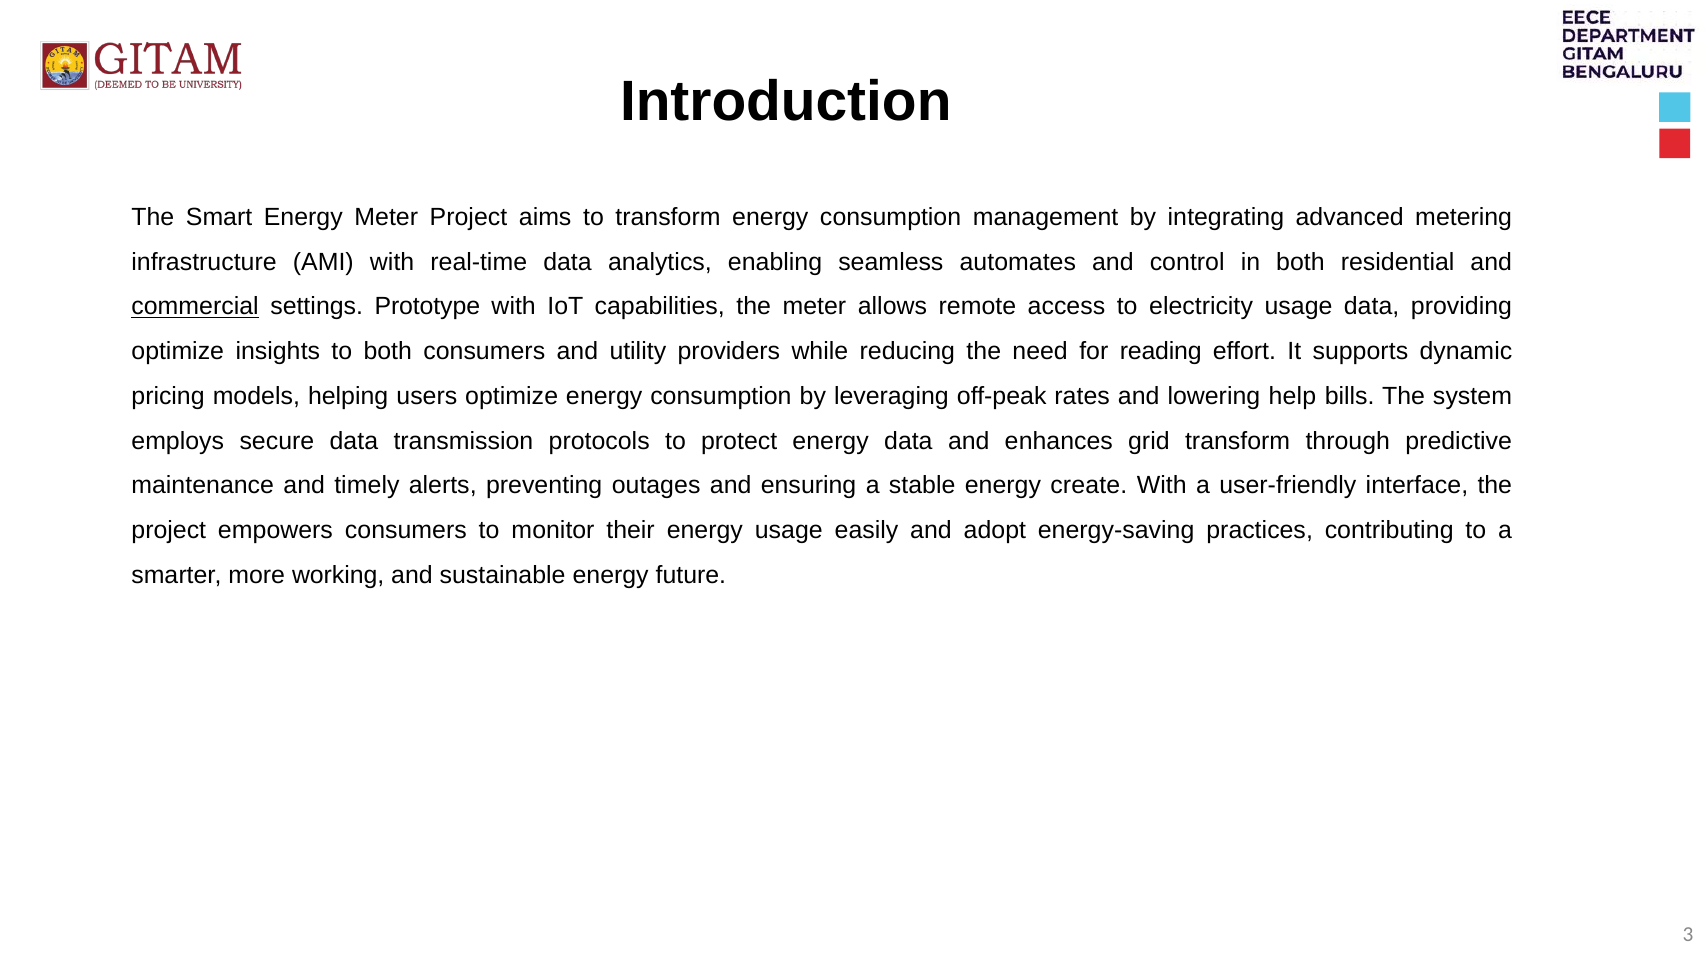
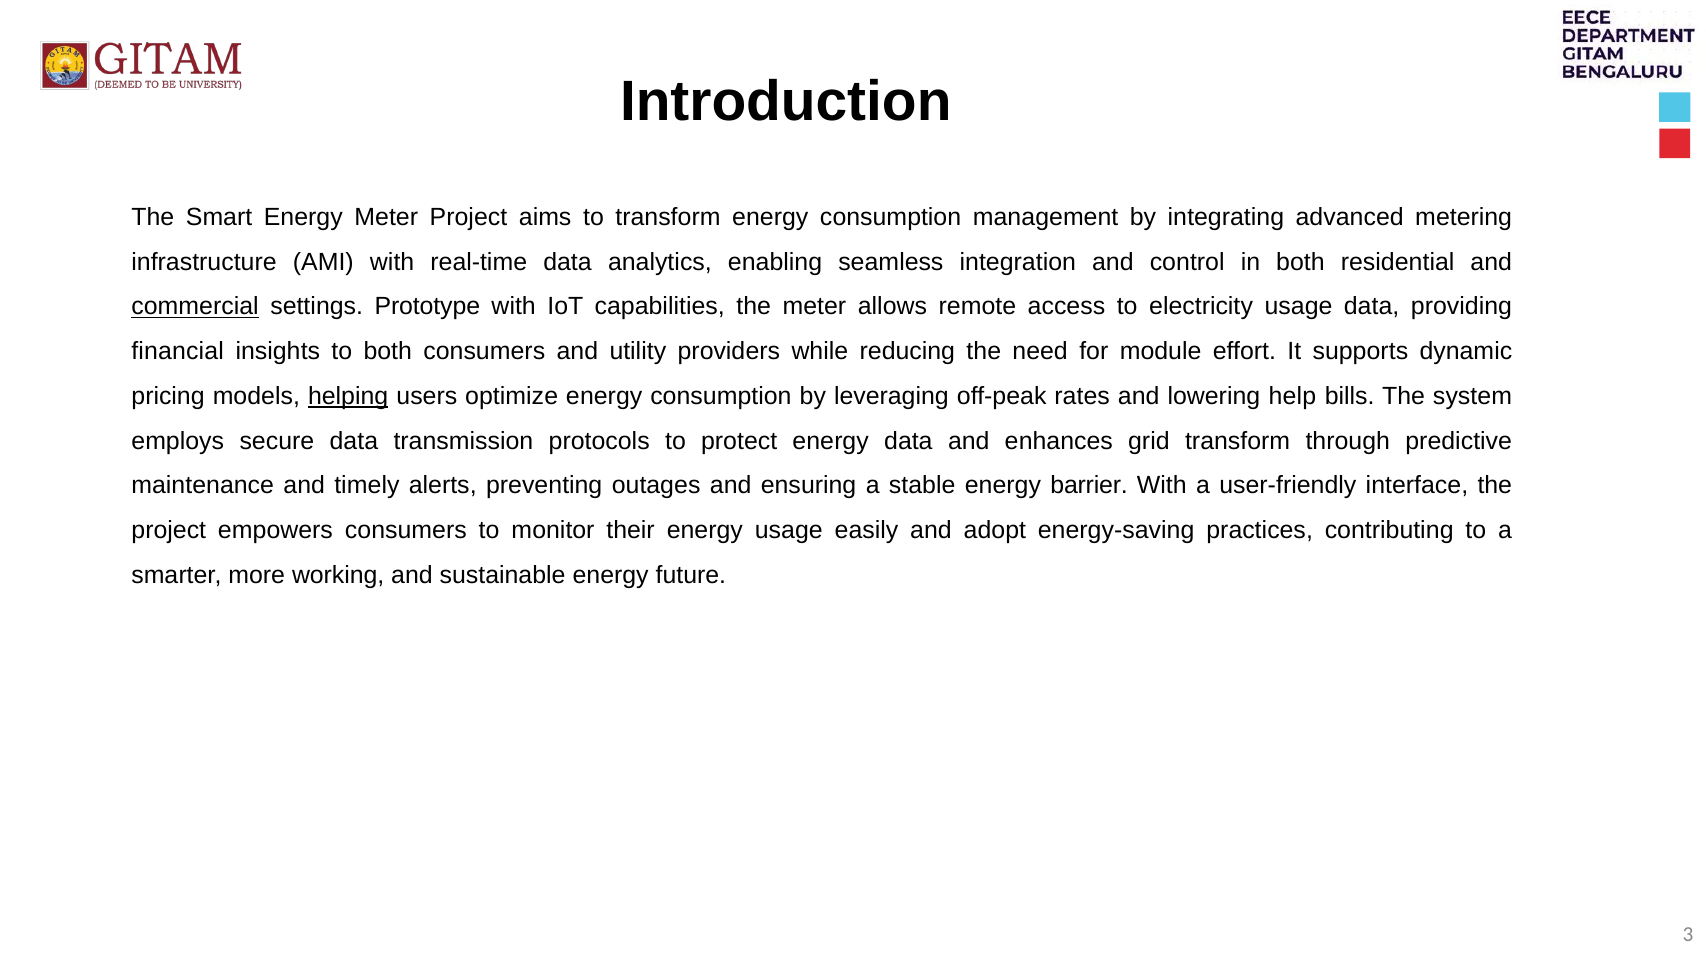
automates: automates -> integration
optimize at (178, 352): optimize -> financial
reading: reading -> module
helping underline: none -> present
create: create -> barrier
